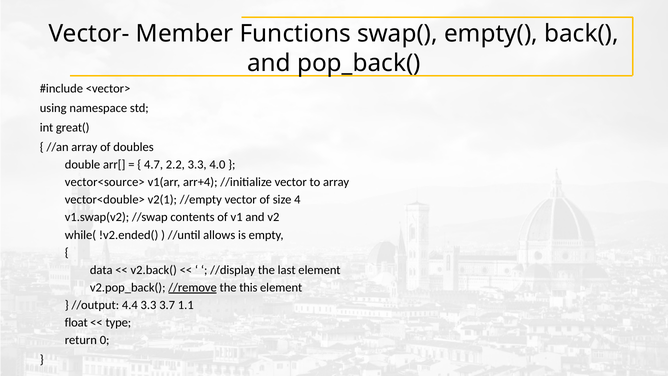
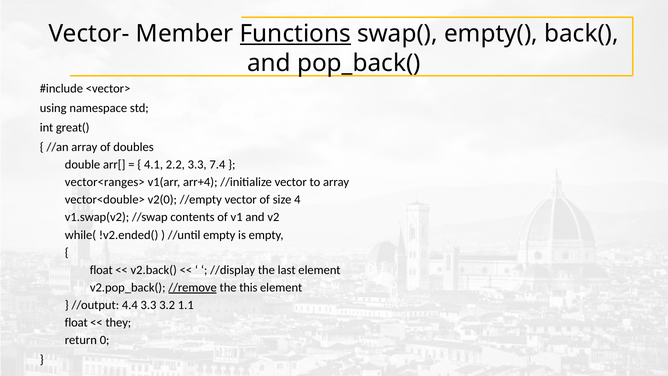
Functions underline: none -> present
4.7: 4.7 -> 4.1
4.0: 4.0 -> 7.4
vector<source>: vector<source> -> vector<ranges>
v2(1: v2(1 -> v2(0
//until allows: allows -> empty
data at (101, 270): data -> float
3.7: 3.7 -> 3.2
type: type -> they
